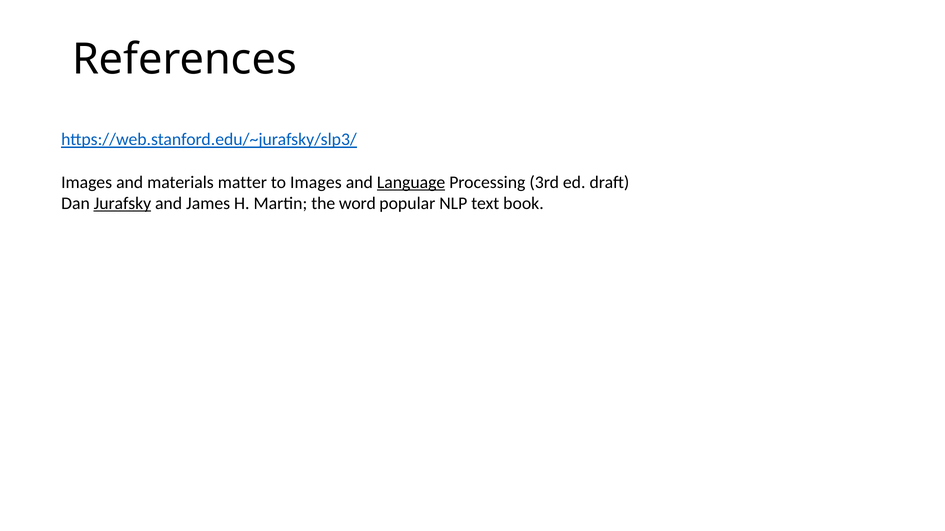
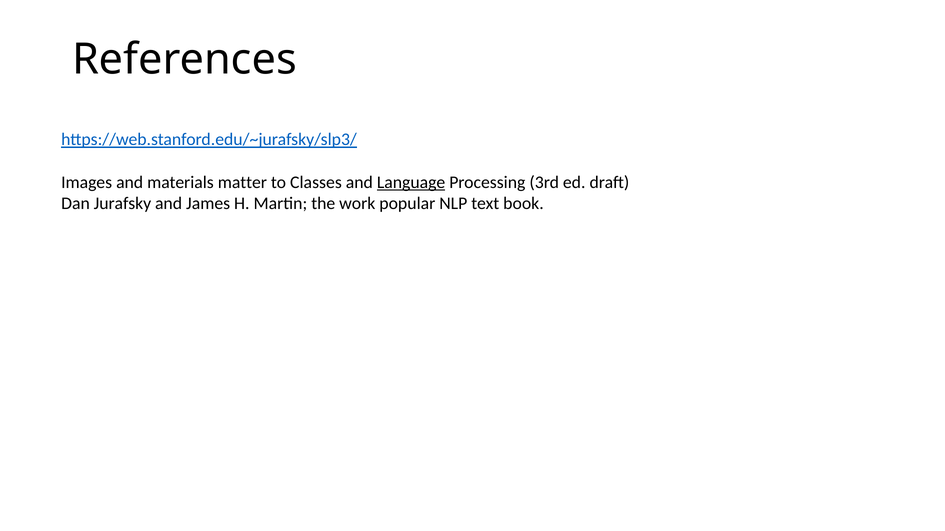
to Images: Images -> Classes
Jurafsky underline: present -> none
word: word -> work
